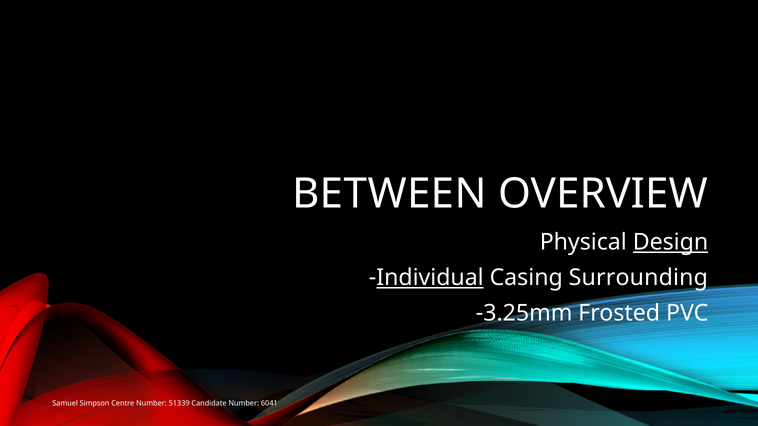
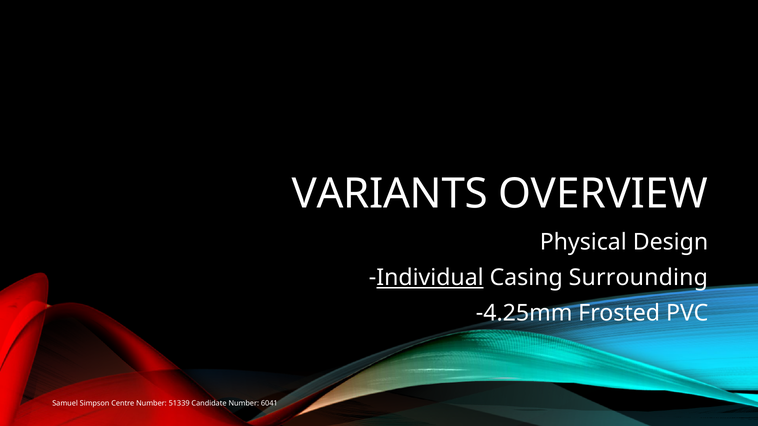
BETWEEN: BETWEEN -> VARIANTS
Design underline: present -> none
3.25mm: 3.25mm -> 4.25mm
